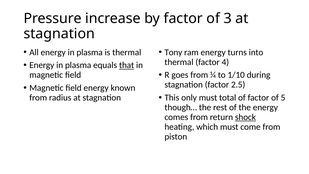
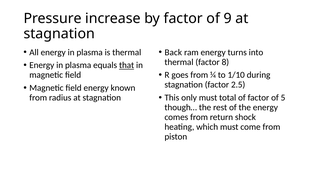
3: 3 -> 9
Tony: Tony -> Back
4: 4 -> 8
shock underline: present -> none
